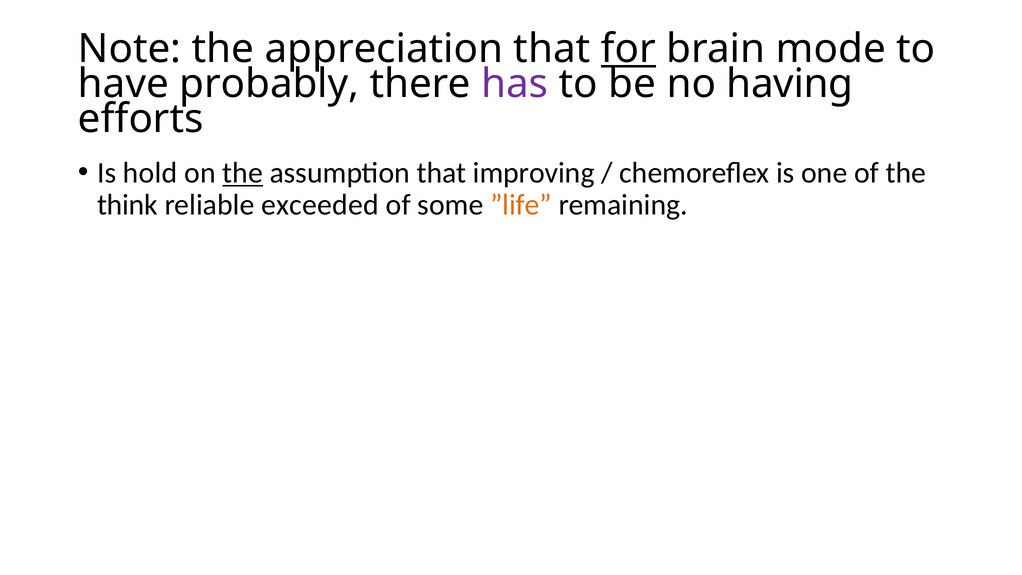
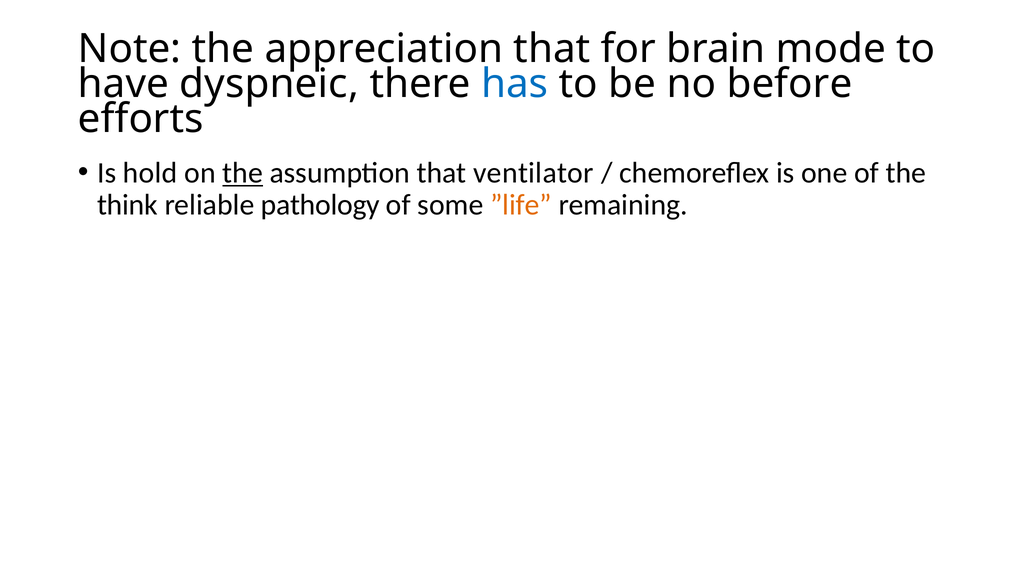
for underline: present -> none
probably: probably -> dyspneic
has colour: purple -> blue
having: having -> before
improving: improving -> ventilator
exceeded: exceeded -> pathology
